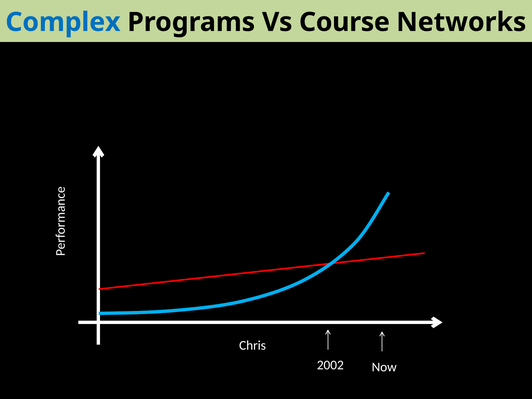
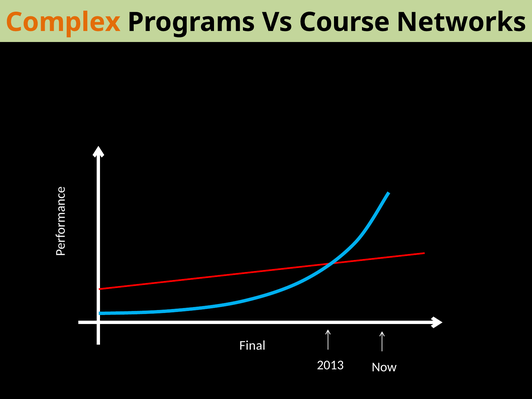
Complex colour: blue -> orange
Chris: Chris -> Final
2002: 2002 -> 2013
